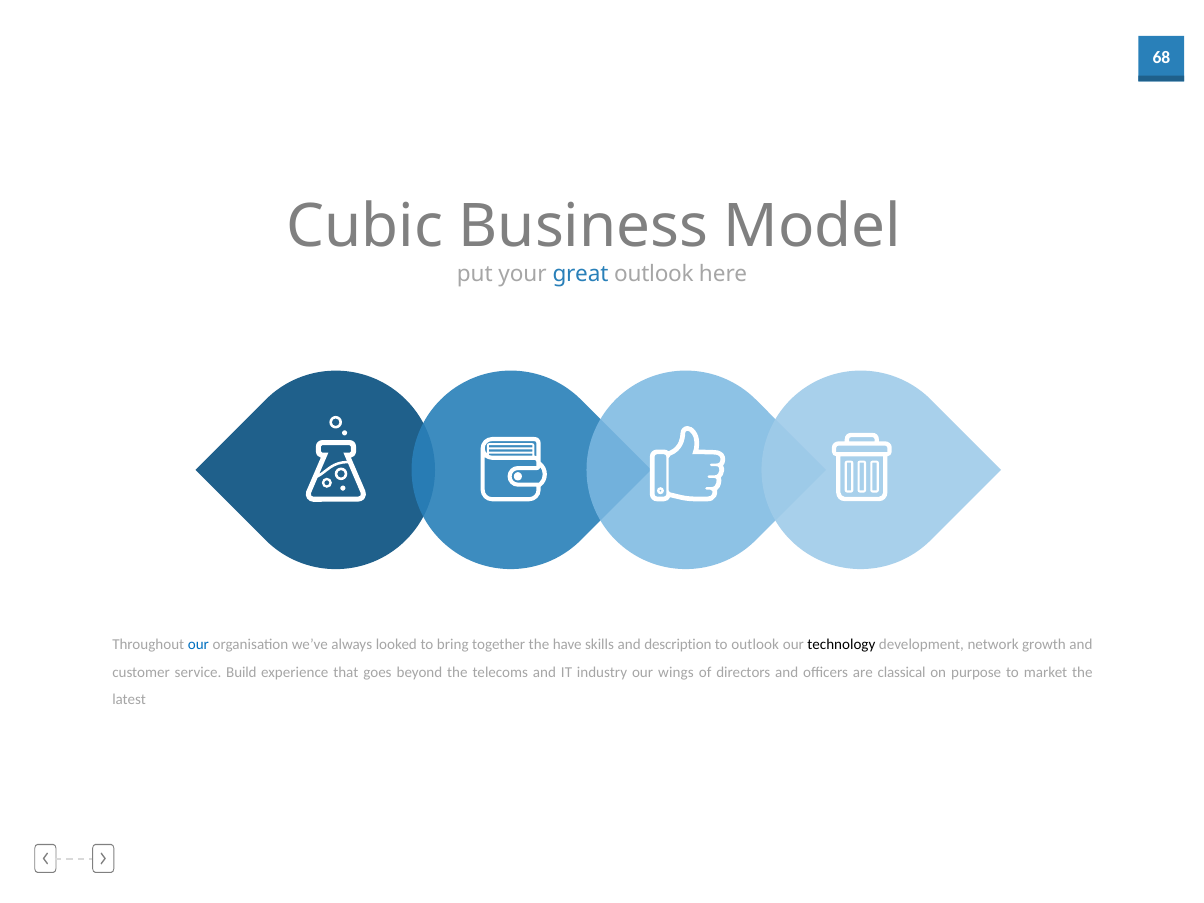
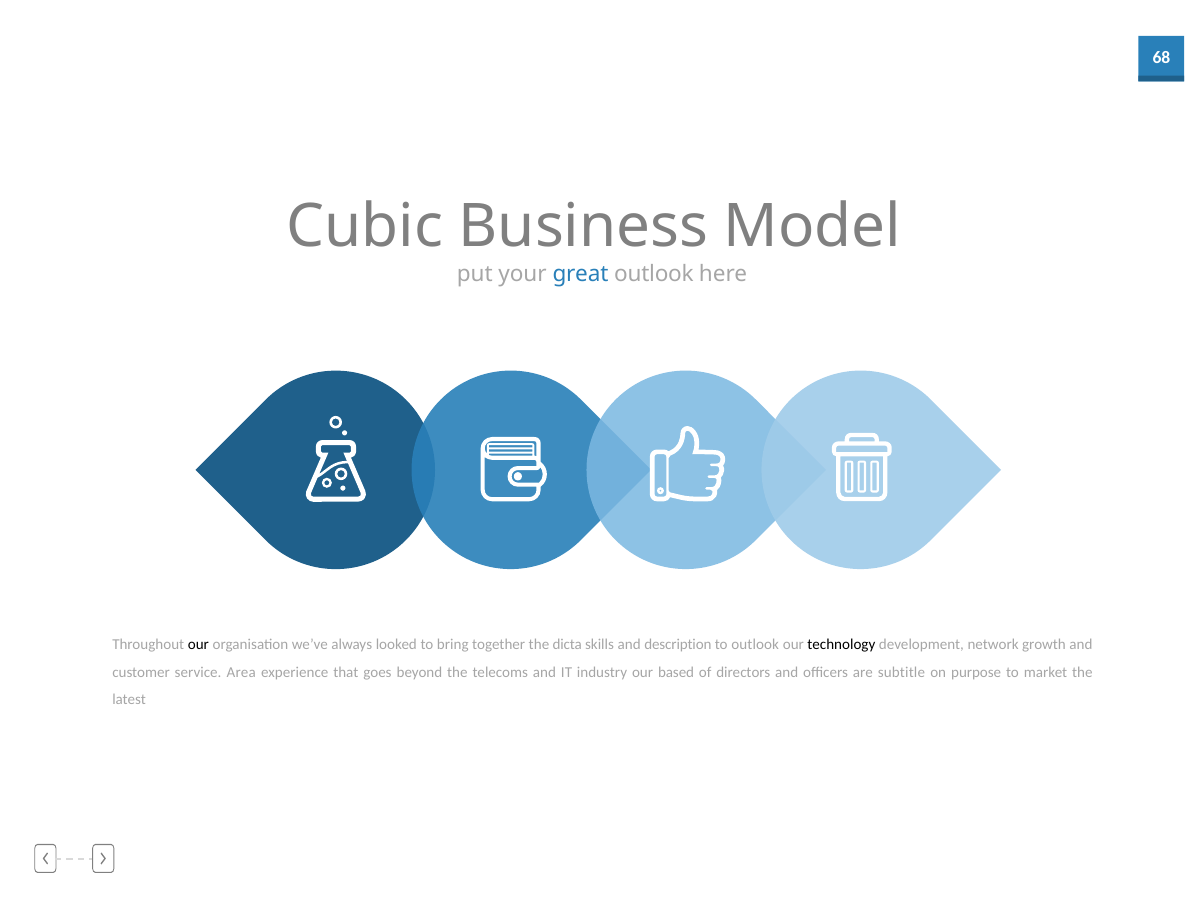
our at (198, 645) colour: blue -> black
have: have -> dicta
Build: Build -> Area
wings: wings -> based
classical: classical -> subtitle
